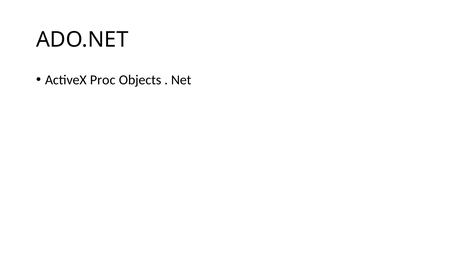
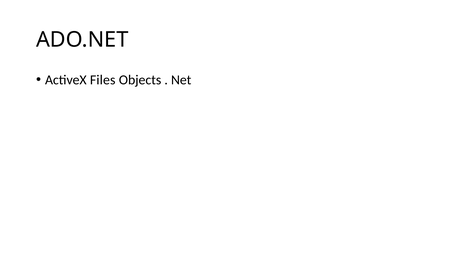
Proc: Proc -> Files
